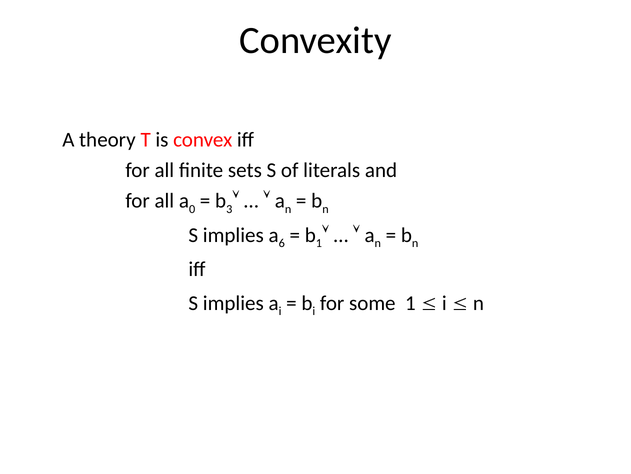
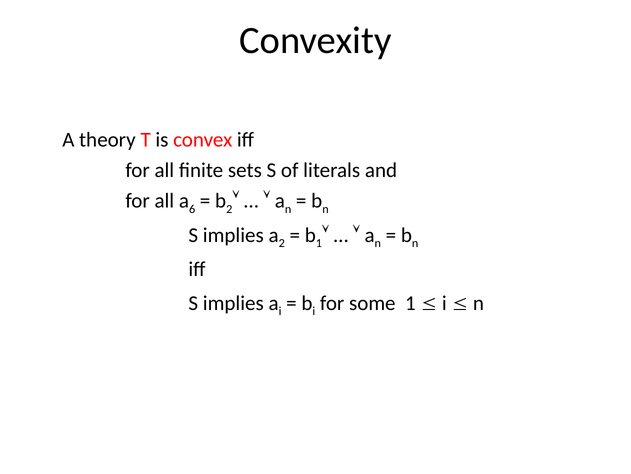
0: 0 -> 6
3 at (229, 209): 3 -> 2
a 6: 6 -> 2
